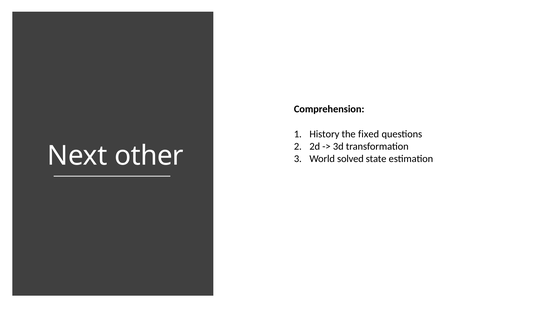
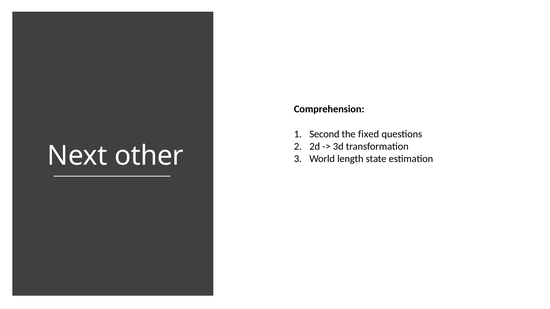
History: History -> Second
solved: solved -> length
